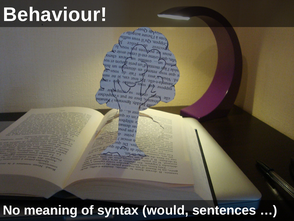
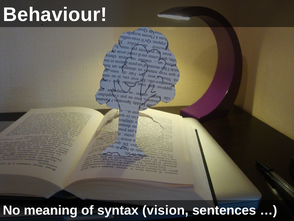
would: would -> vision
